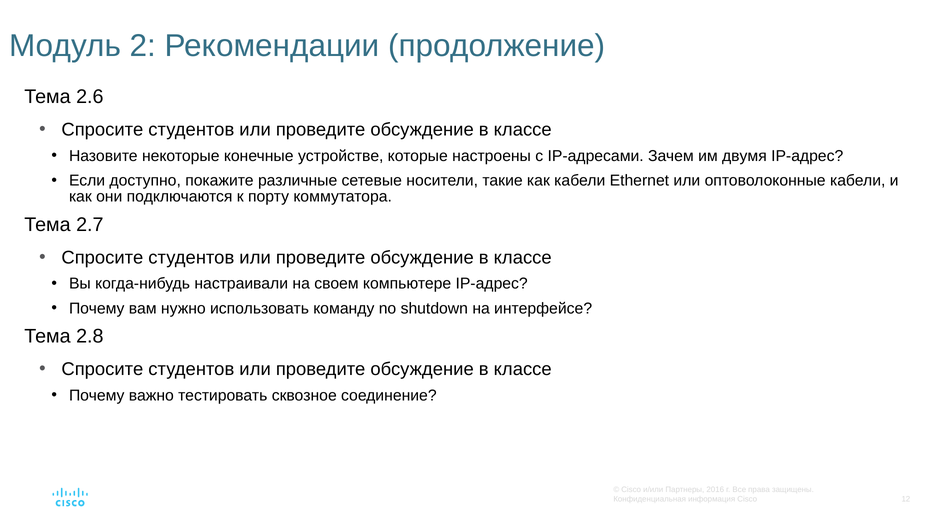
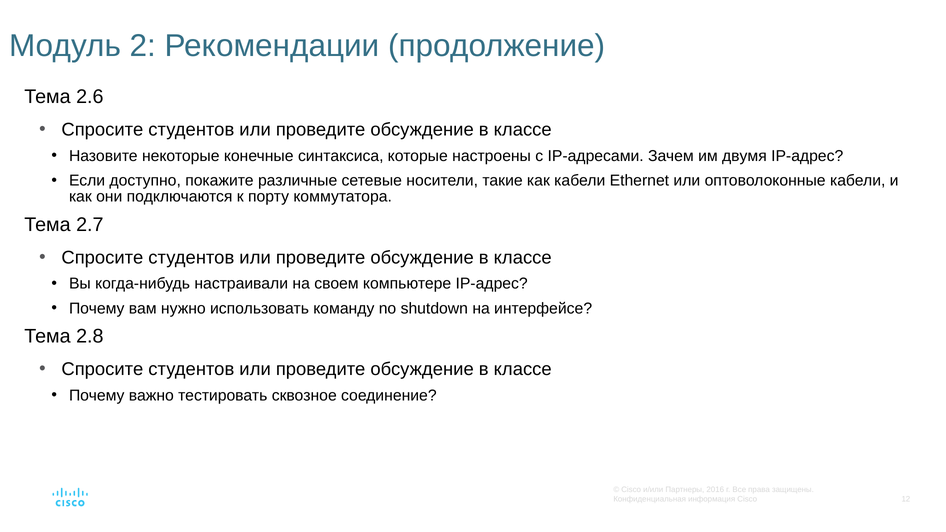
устройстве: устройстве -> синтаксиса
